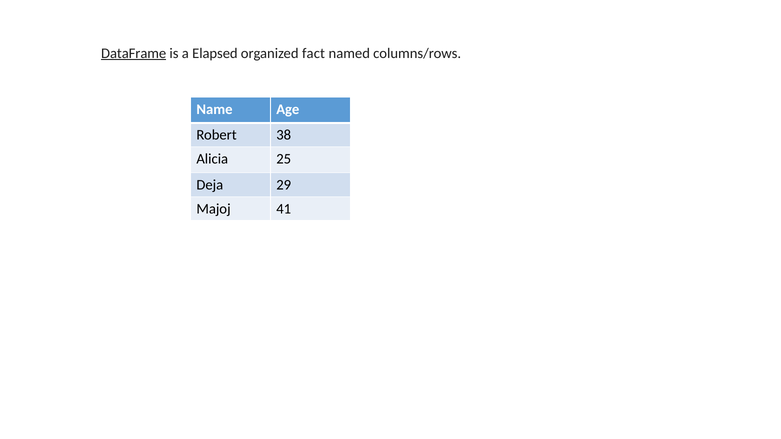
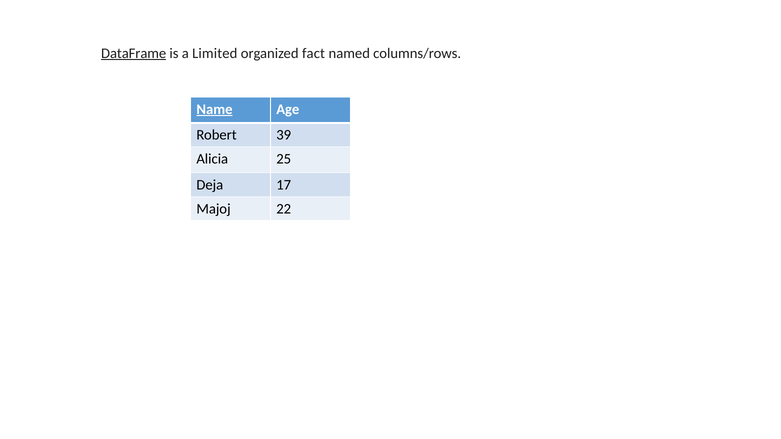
Elapsed: Elapsed -> Limited
Name underline: none -> present
38: 38 -> 39
29: 29 -> 17
41: 41 -> 22
